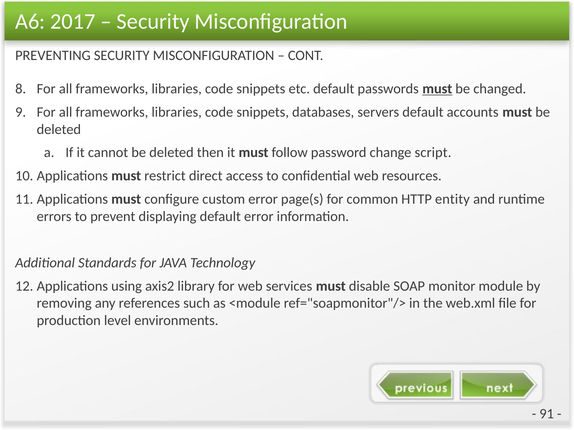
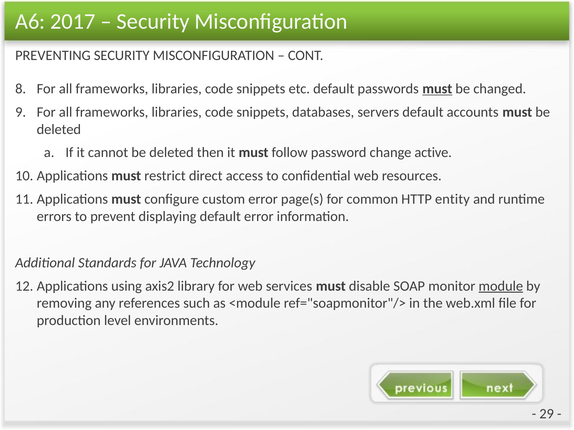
script: script -> active
module underline: none -> present
91: 91 -> 29
